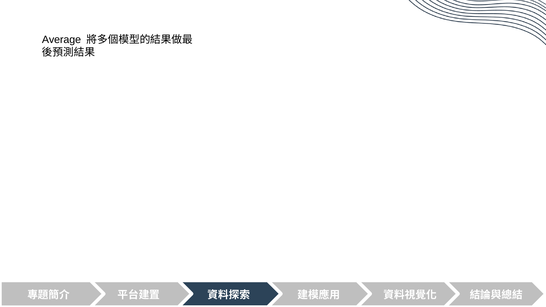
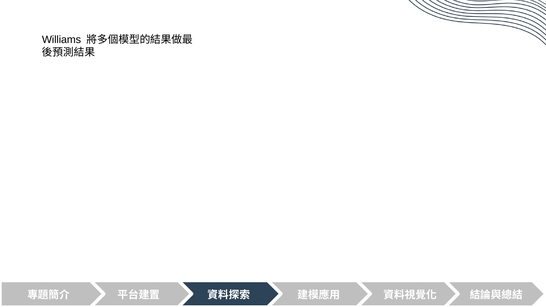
Average: Average -> Williams
